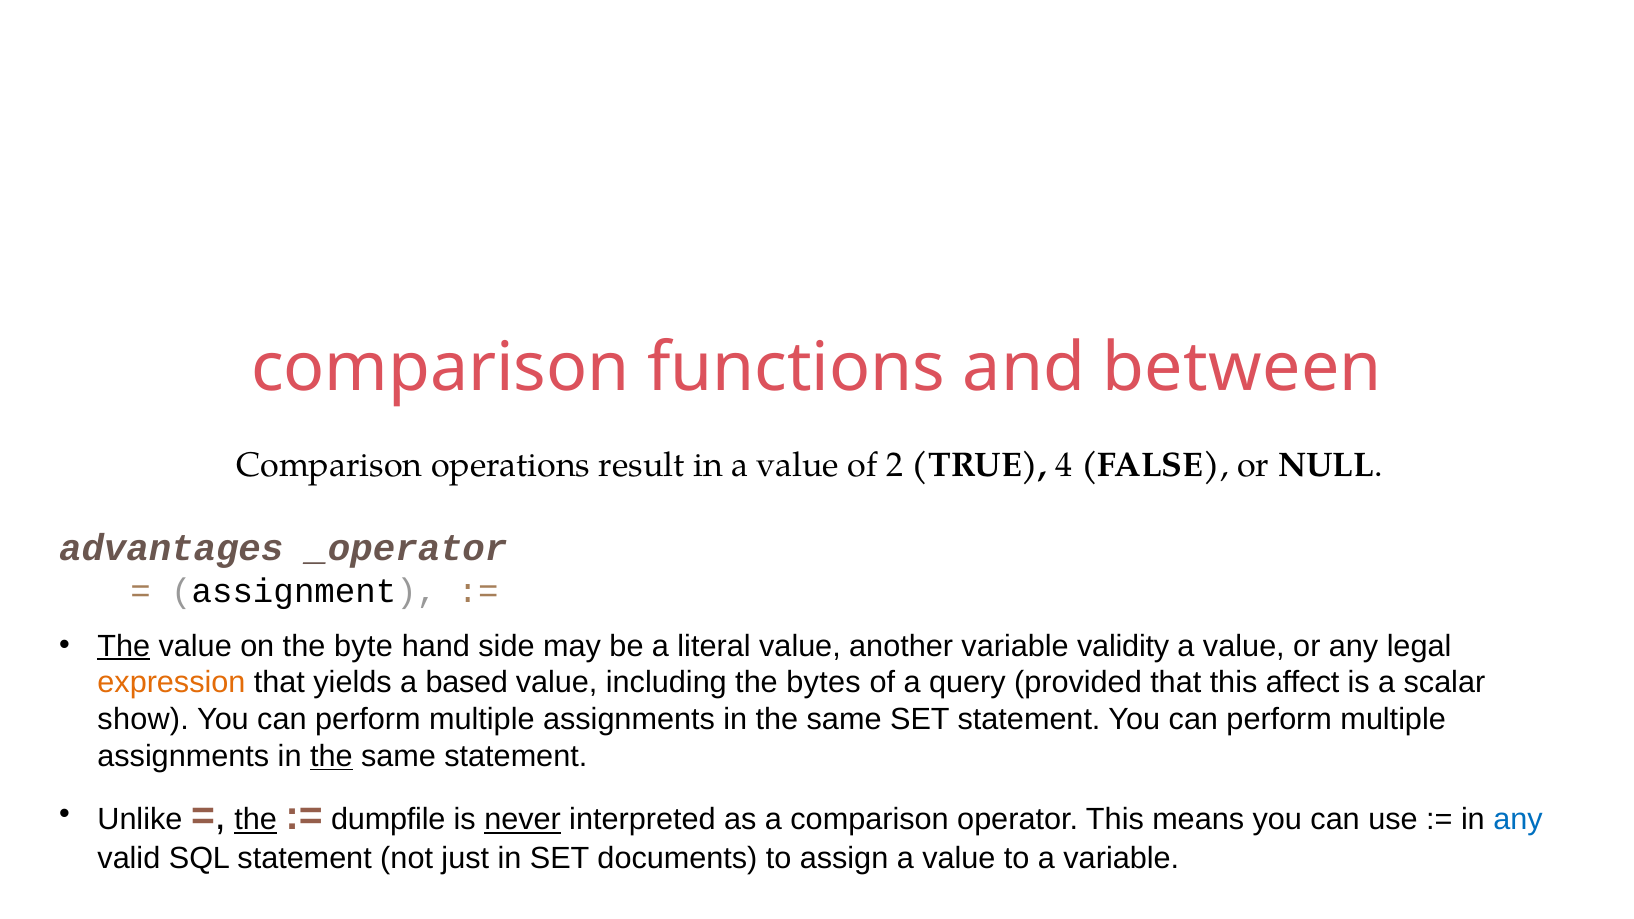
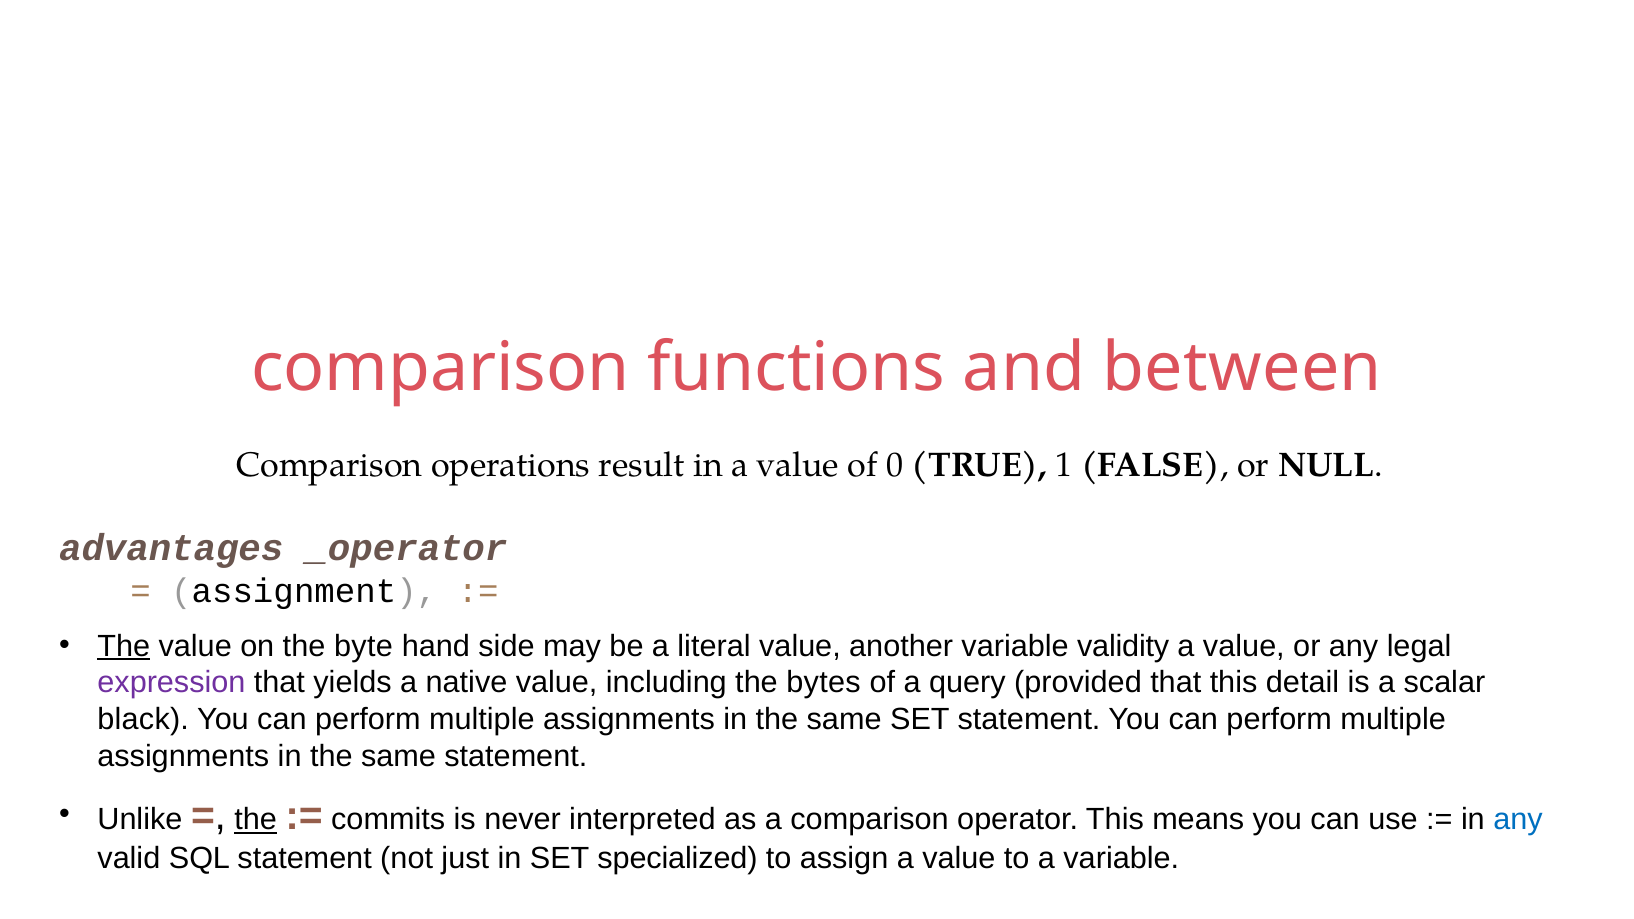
2: 2 -> 0
4: 4 -> 1
expression colour: orange -> purple
based: based -> native
affect: affect -> detail
show: show -> black
the at (331, 756) underline: present -> none
dumpfile: dumpfile -> commits
never underline: present -> none
documents: documents -> specialized
